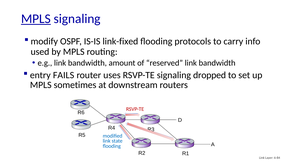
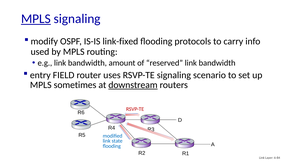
FAILS: FAILS -> FIELD
dropped: dropped -> scenario
downstream underline: none -> present
